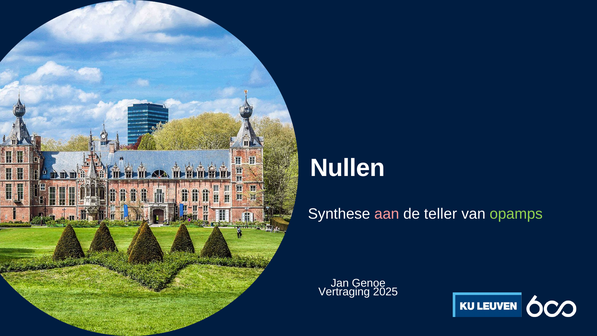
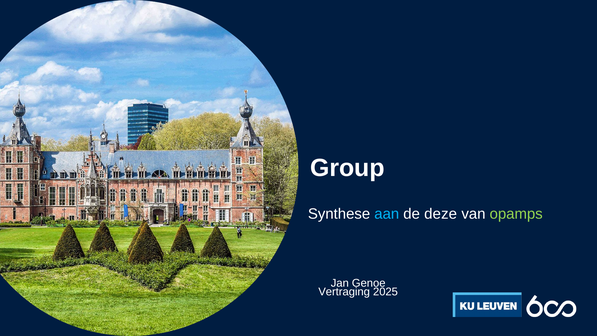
Nullen: Nullen -> Group
aan colour: pink -> light blue
teller: teller -> deze
